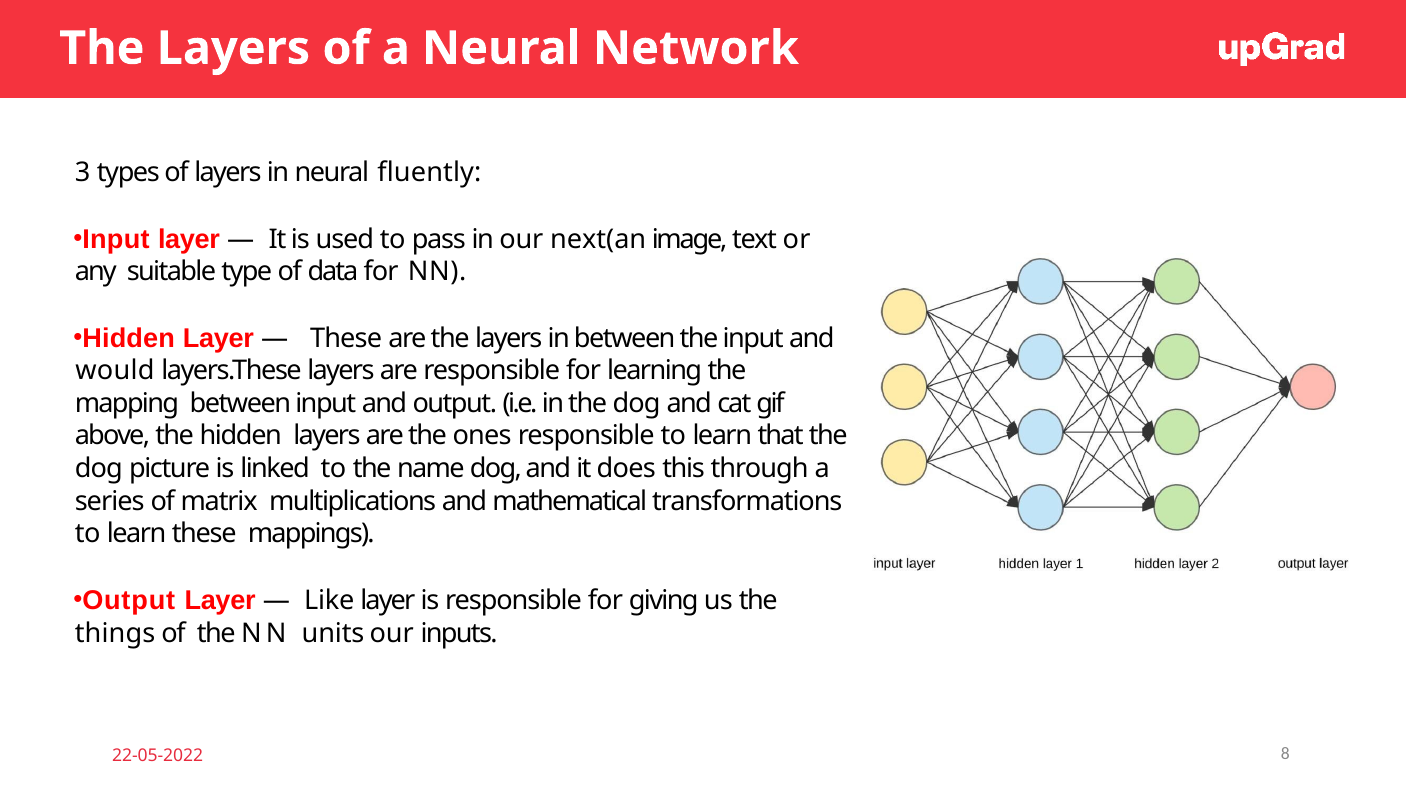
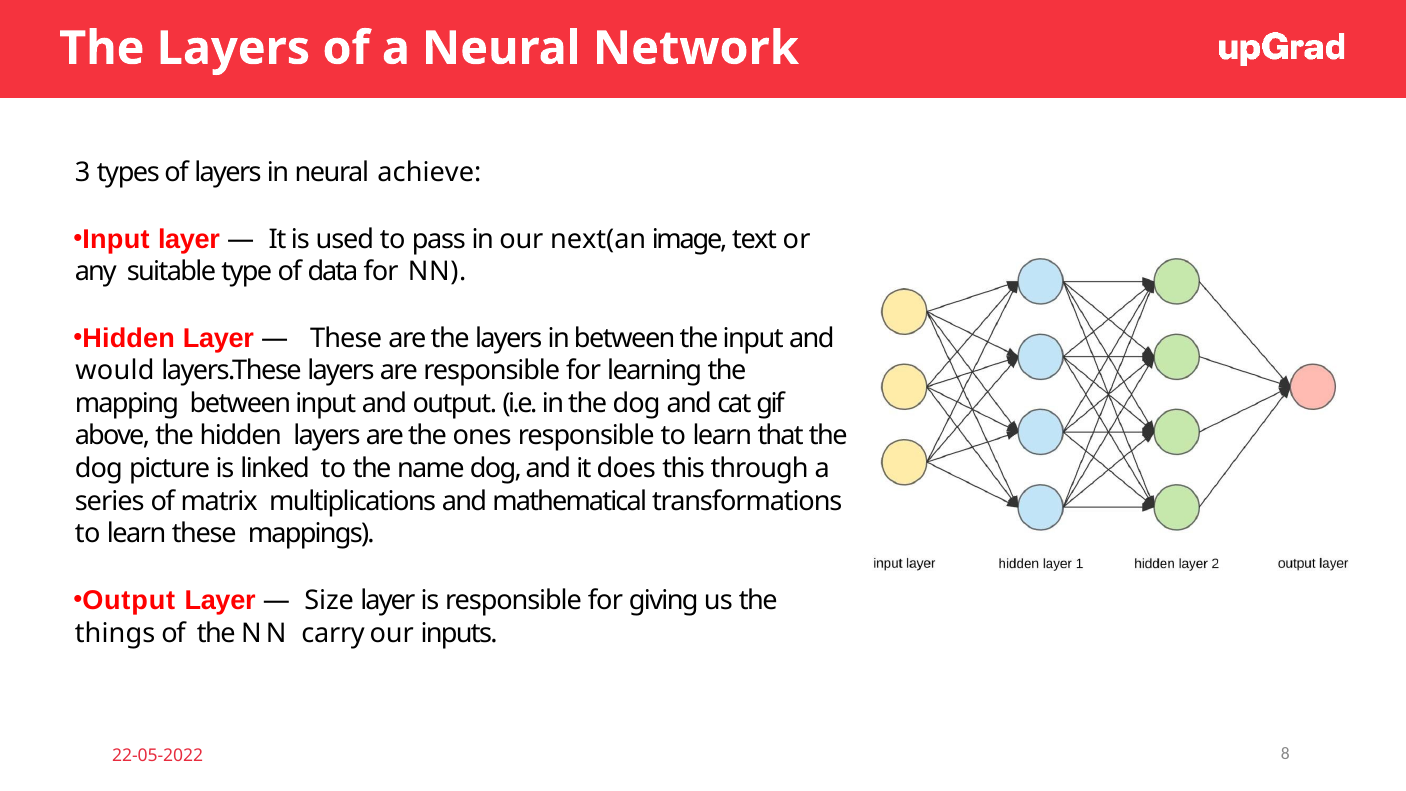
fluently: fluently -> achieve
Like: Like -> Size
units: units -> carry
